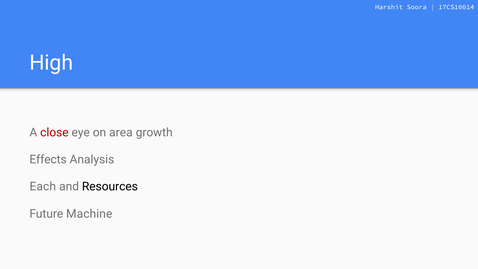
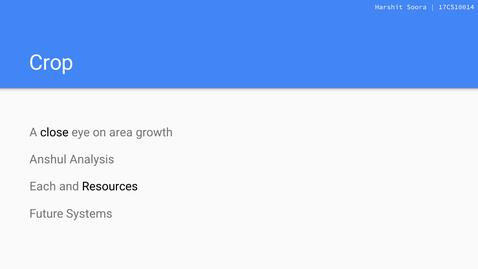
High: High -> Crop
close colour: red -> black
Effects: Effects -> Anshul
Machine: Machine -> Systems
